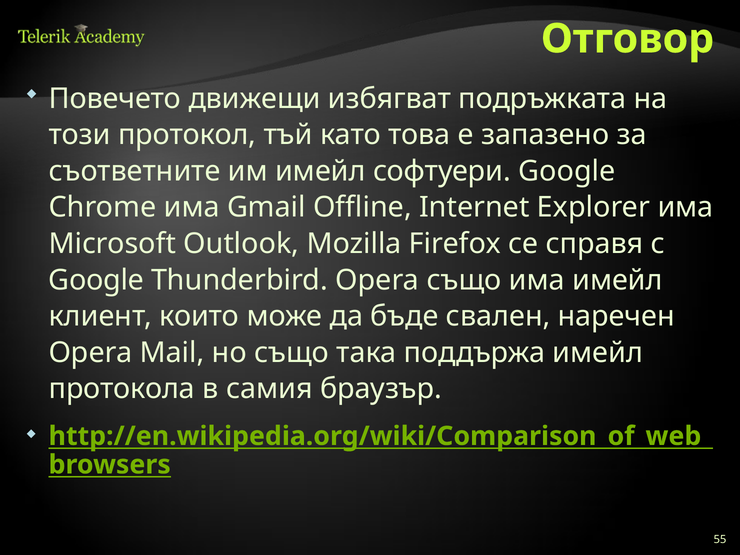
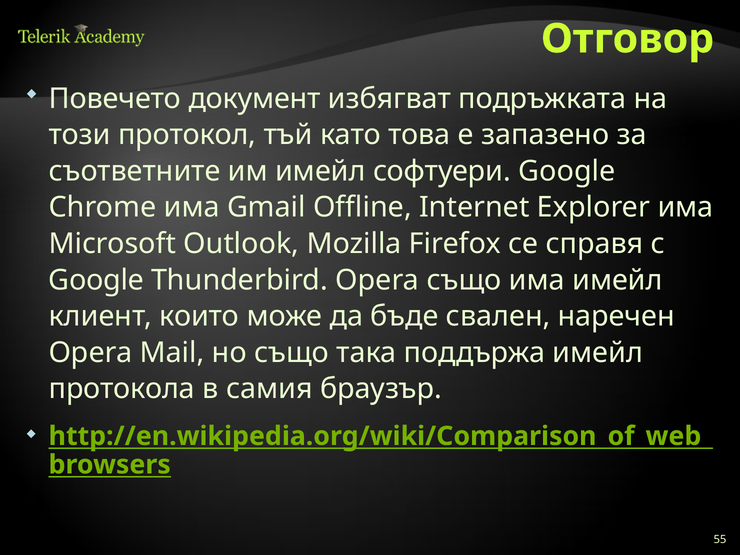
движещи: движещи -> документ
